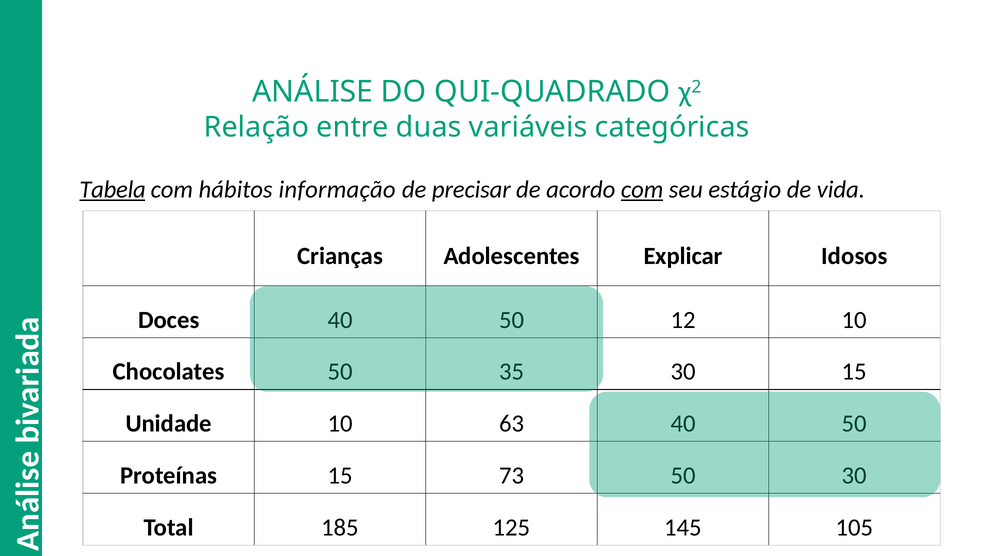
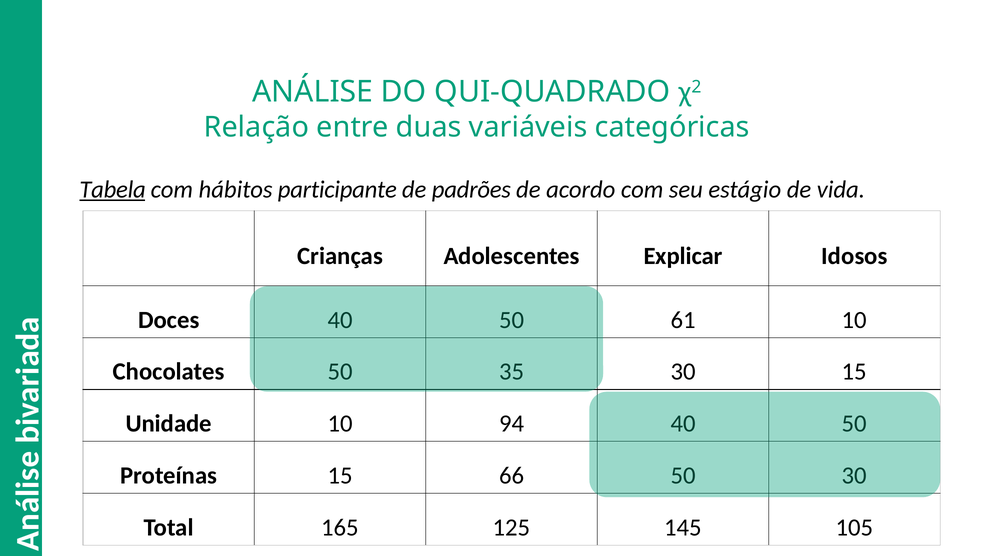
informação: informação -> participante
precisar: precisar -> padrões
com at (642, 189) underline: present -> none
12: 12 -> 61
63: 63 -> 94
73: 73 -> 66
185: 185 -> 165
